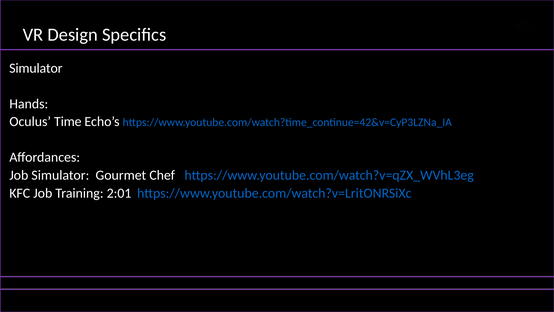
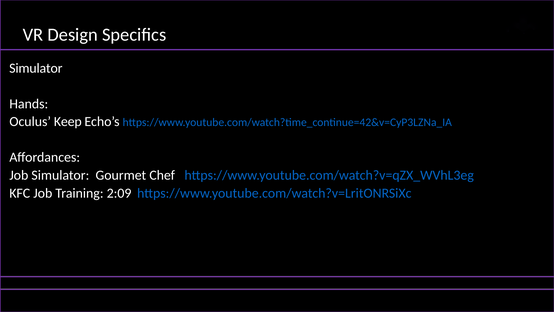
Time: Time -> Keep
2:01: 2:01 -> 2:09
